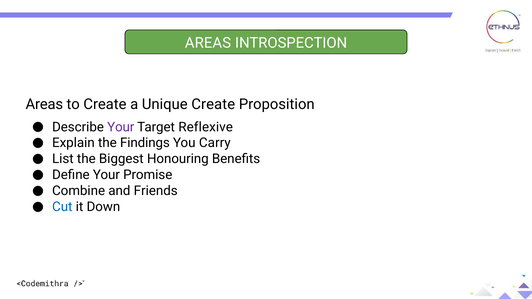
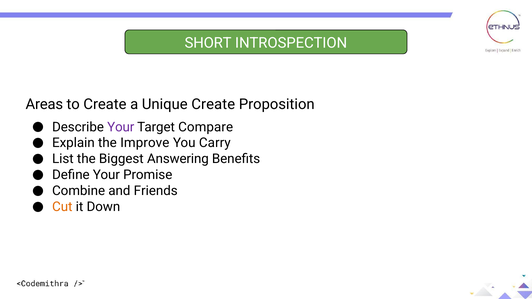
AREAS at (208, 43): AREAS -> SHORT
Reflexive: Reflexive -> Compare
Findings: Findings -> Improve
Honouring: Honouring -> Answering
Cut colour: blue -> orange
